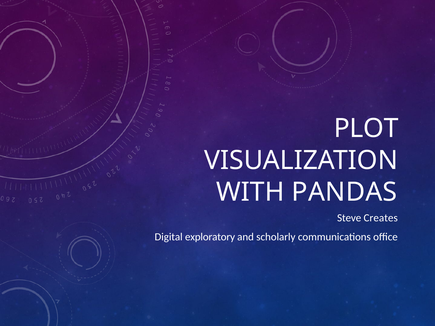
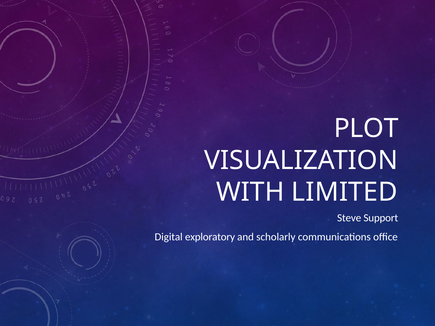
PANDAS: PANDAS -> LIMITED
Creates: Creates -> Support
